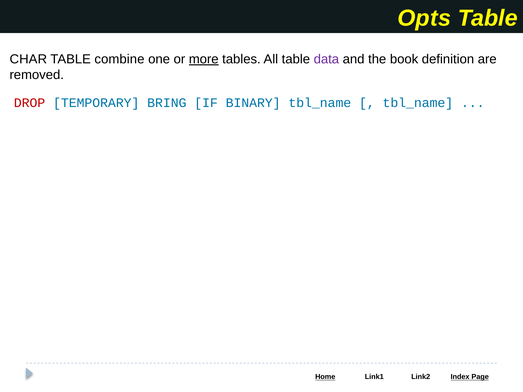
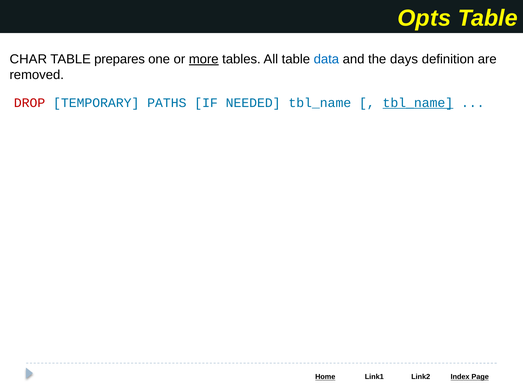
combine: combine -> prepares
data colour: purple -> blue
book: book -> days
BRING: BRING -> PATHS
BINARY: BINARY -> NEEDED
tbl_name at (418, 103) underline: none -> present
